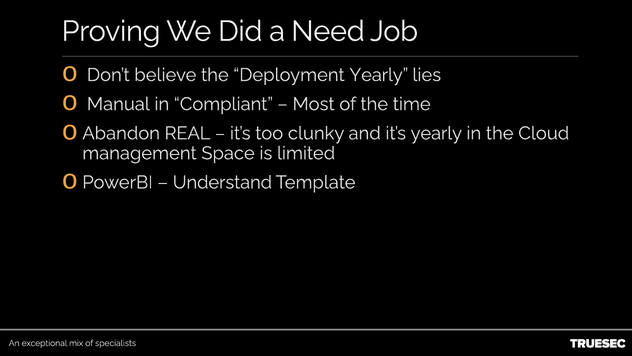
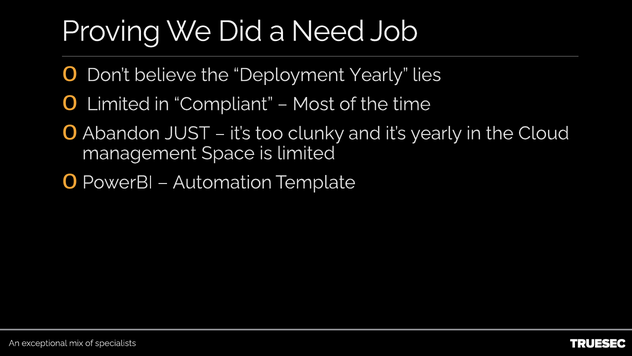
Manual at (118, 104): Manual -> Limited
REAL: REAL -> JUST
Understand: Understand -> Automation
